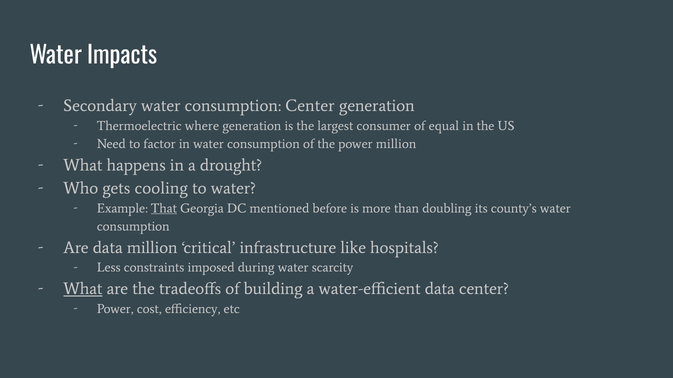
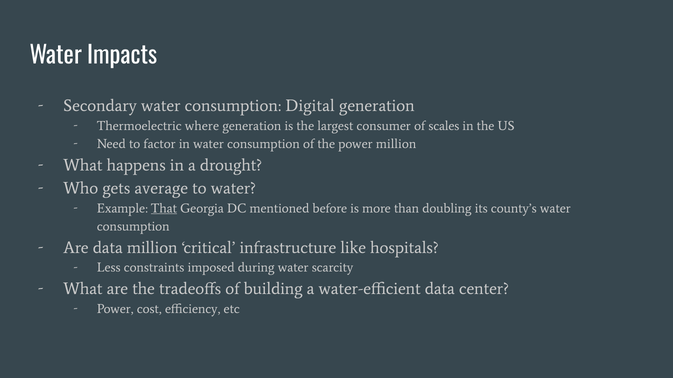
consumption Center: Center -> Digital
equal: equal -> scales
cooling: cooling -> average
What at (83, 289) underline: present -> none
